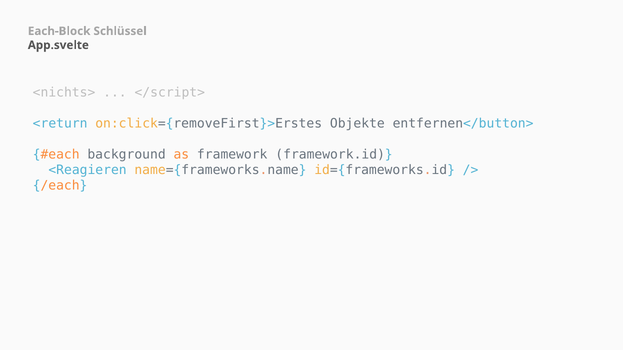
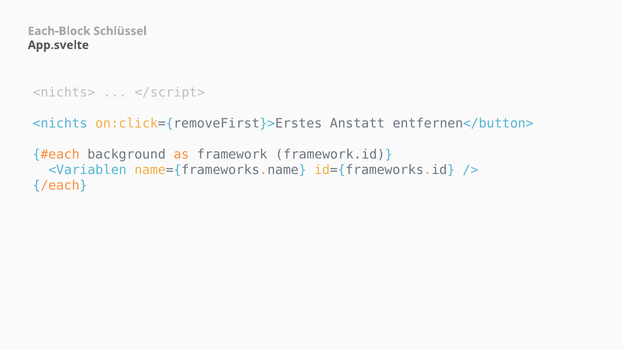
<return: <return -> <nichts
Objekte: Objekte -> Anstatt
<Reagieren: <Reagieren -> <Variablen
